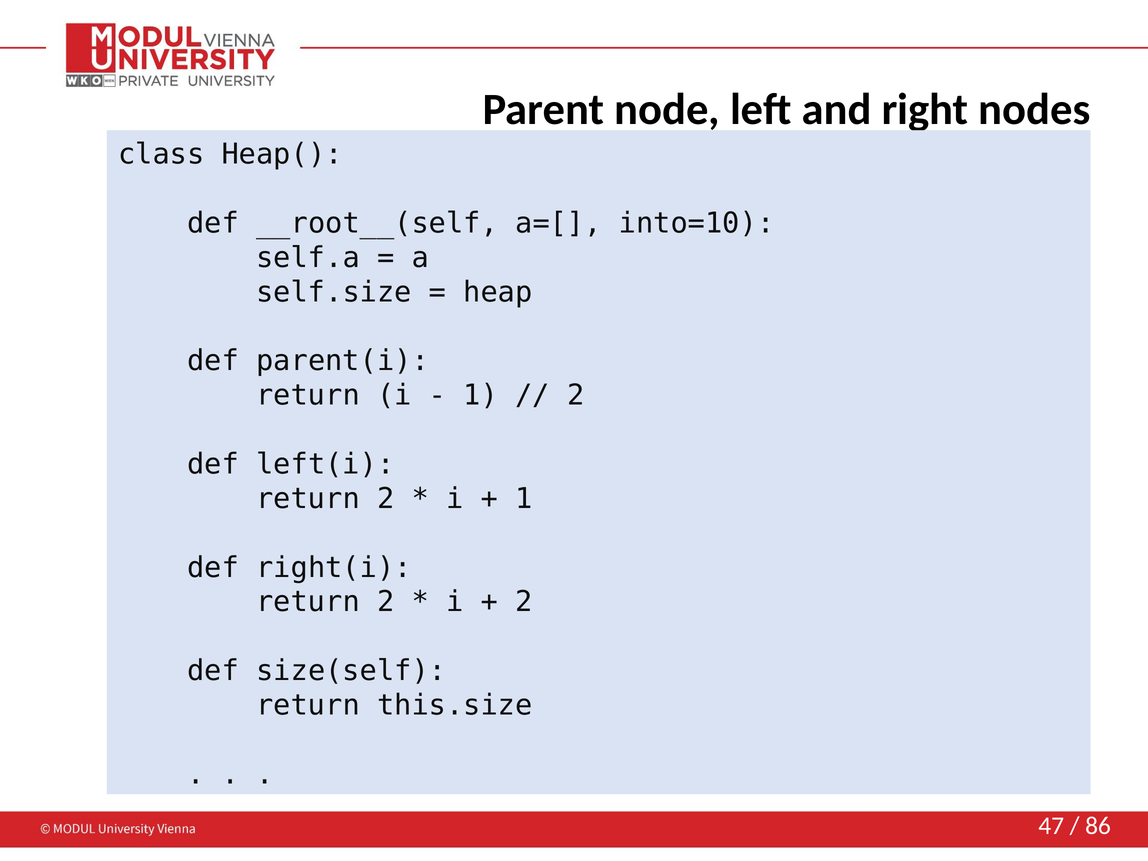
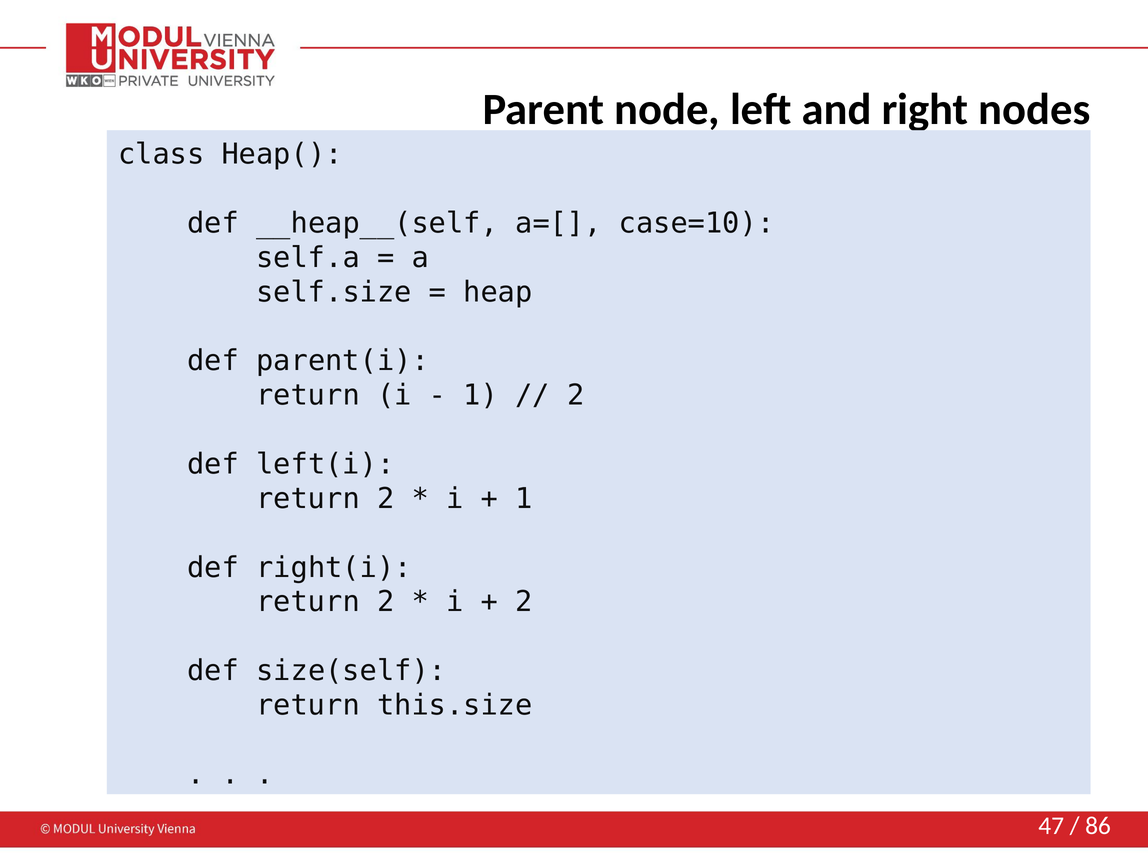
__root__(self: __root__(self -> __heap__(self
into=10: into=10 -> case=10
